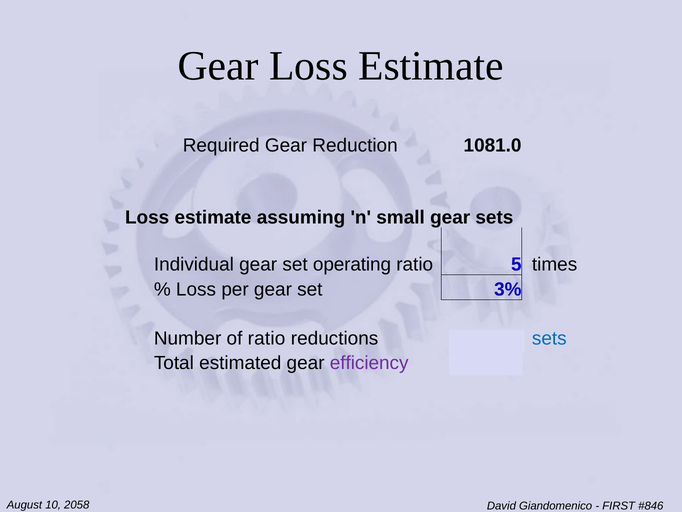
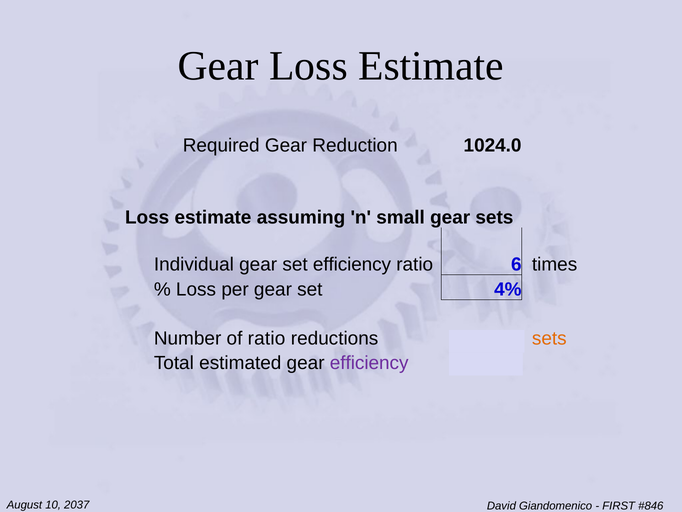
1081.0: 1081.0 -> 1024.0
set operating: operating -> efficiency
5: 5 -> 6
3%: 3% -> 4%
sets at (549, 338) colour: blue -> orange
2058: 2058 -> 2037
